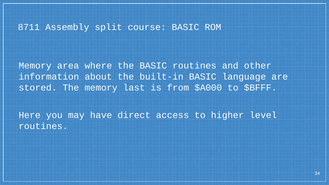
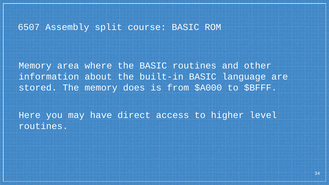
8711: 8711 -> 6507
last: last -> does
